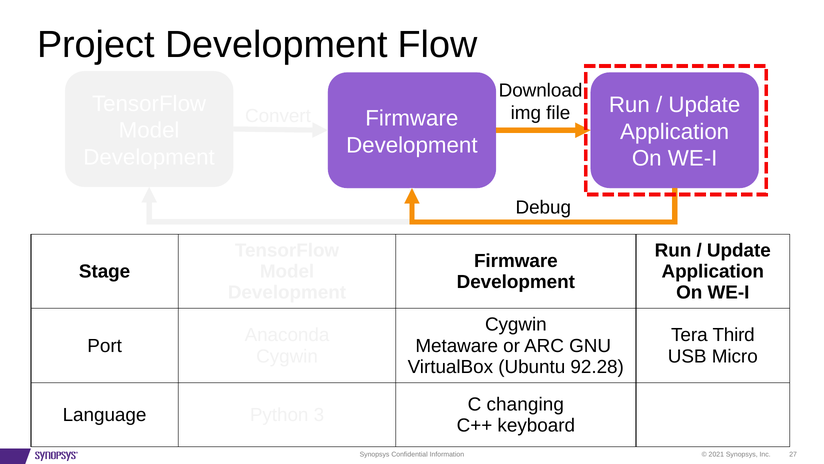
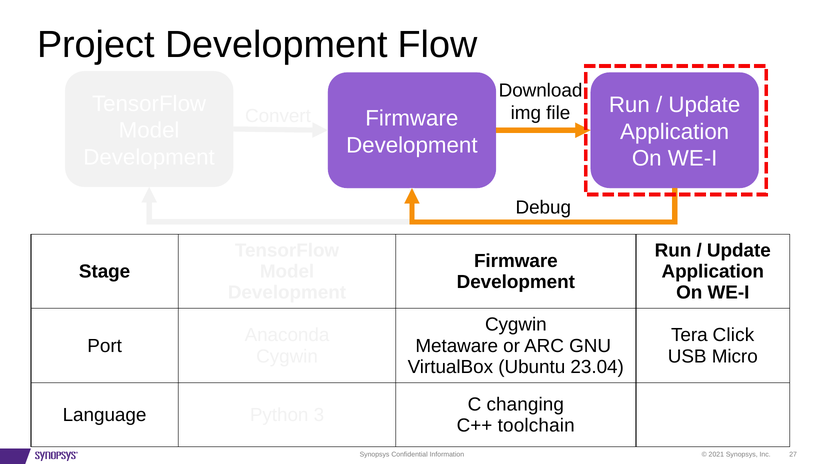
Third: Third -> Click
92.28: 92.28 -> 23.04
keyboard: keyboard -> toolchain
